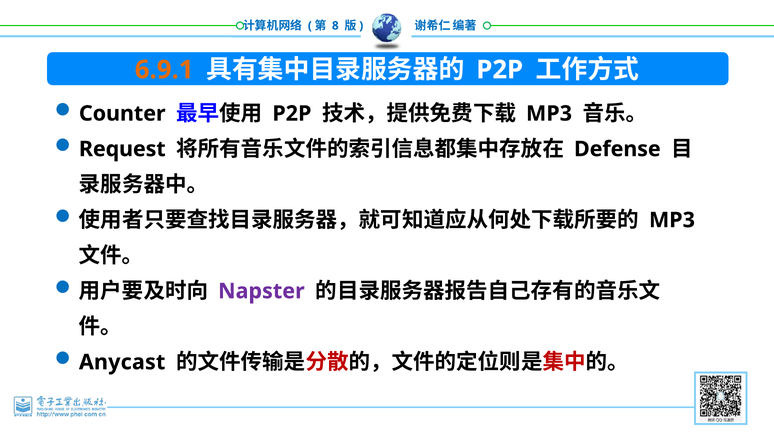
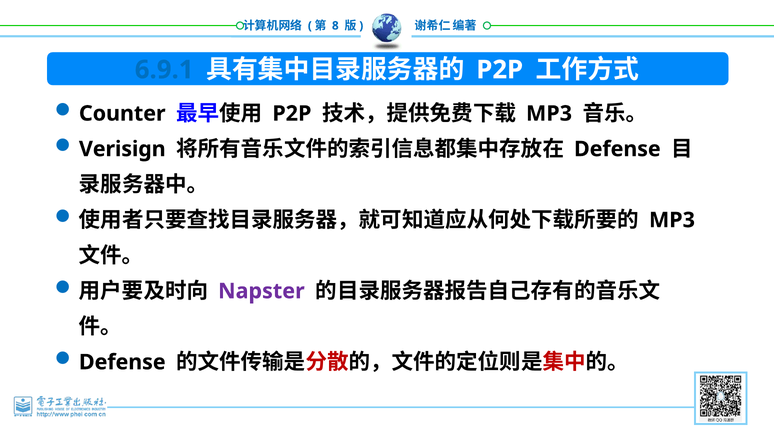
6.9.1 colour: orange -> blue
Request: Request -> Verisign
Anycast at (122, 362): Anycast -> Defense
